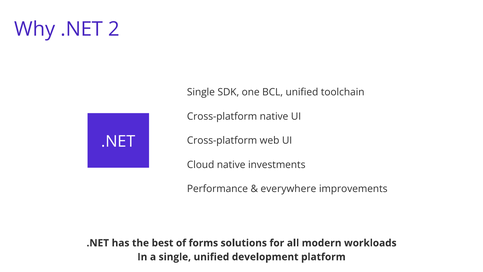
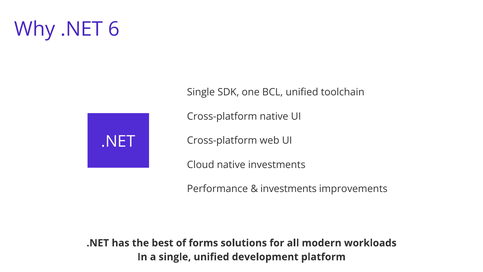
2: 2 -> 6
everywhere at (288, 189): everywhere -> investments
